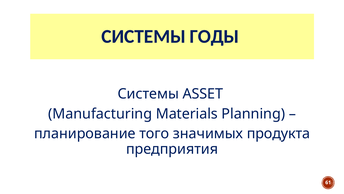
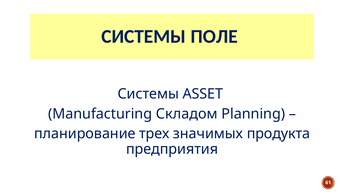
ГОДЫ: ГОДЫ -> ПОЛЕ
Materials: Materials -> Складом
того: того -> трех
